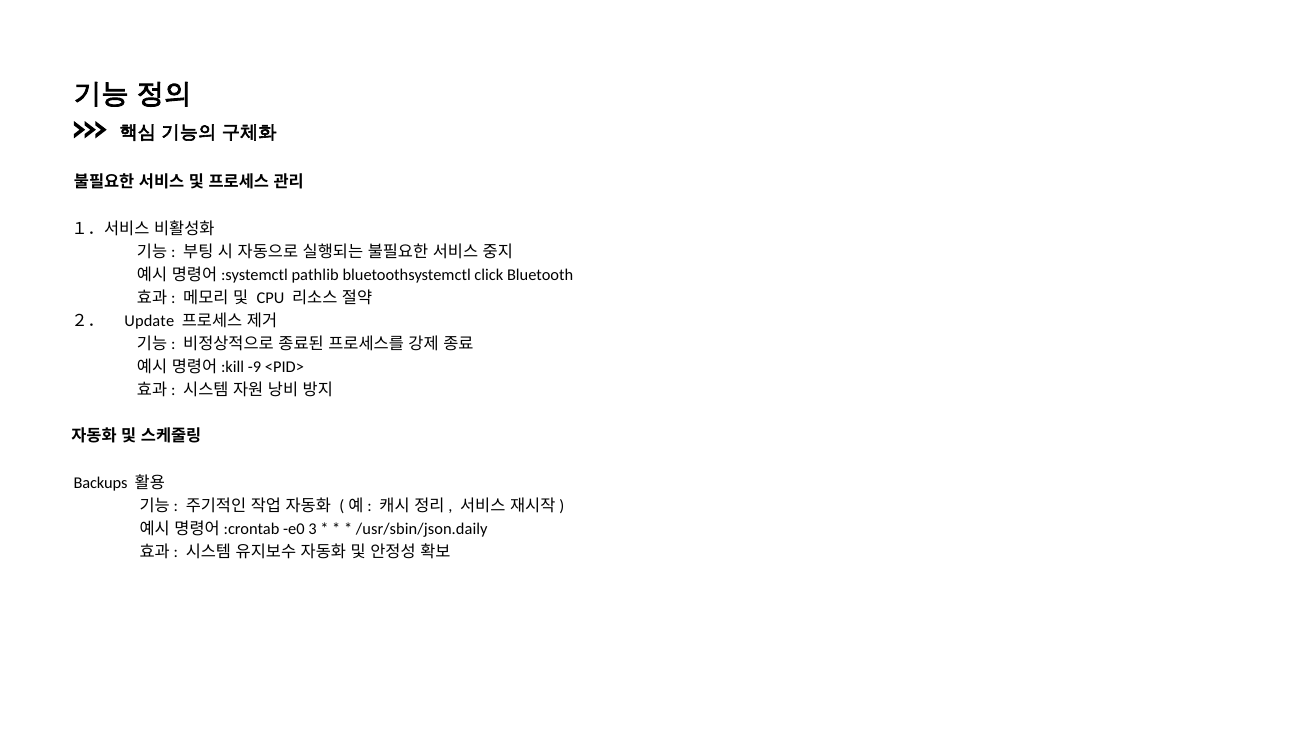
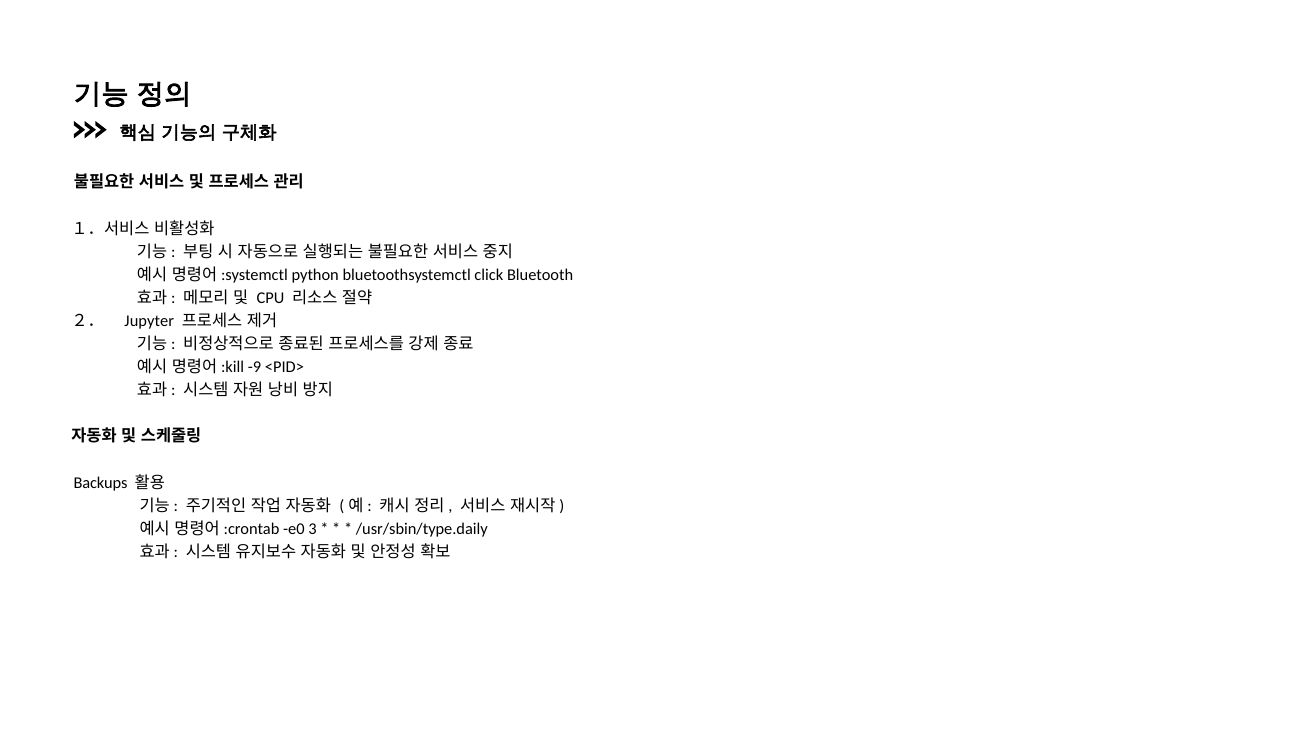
pathlib: pathlib -> python
Update: Update -> Jupyter
/usr/sbin/json.daily: /usr/sbin/json.daily -> /usr/sbin/type.daily
